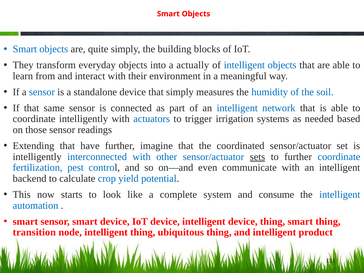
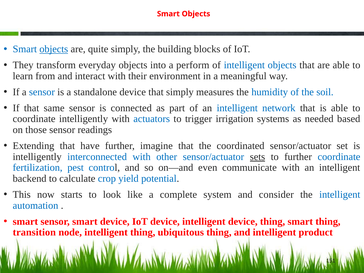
objects at (54, 49) underline: none -> present
actually: actually -> perform
consume: consume -> consider
